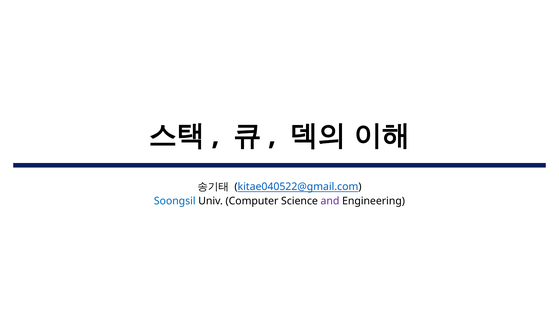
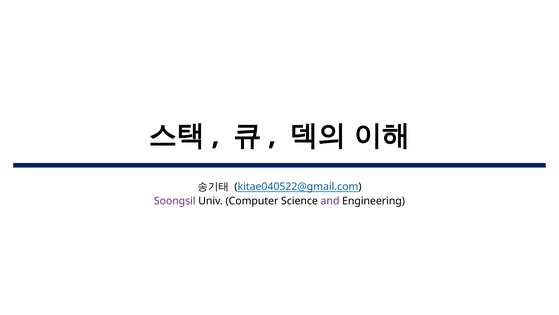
Soongsil colour: blue -> purple
